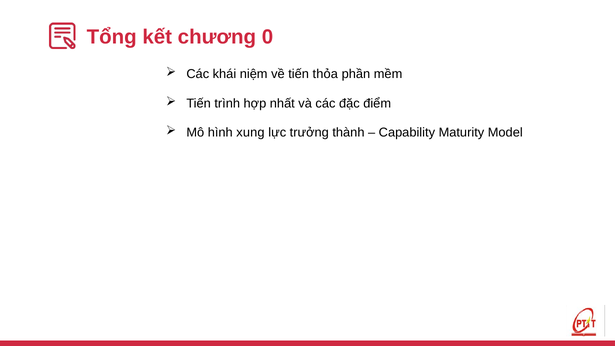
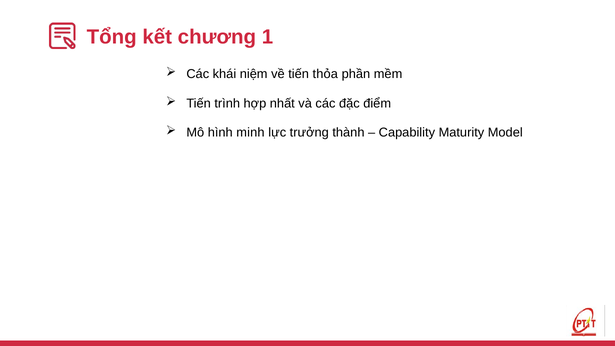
0: 0 -> 1
xung: xung -> minh
